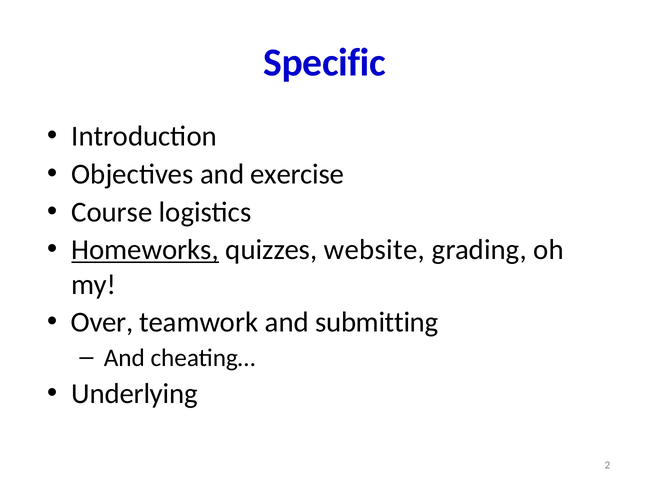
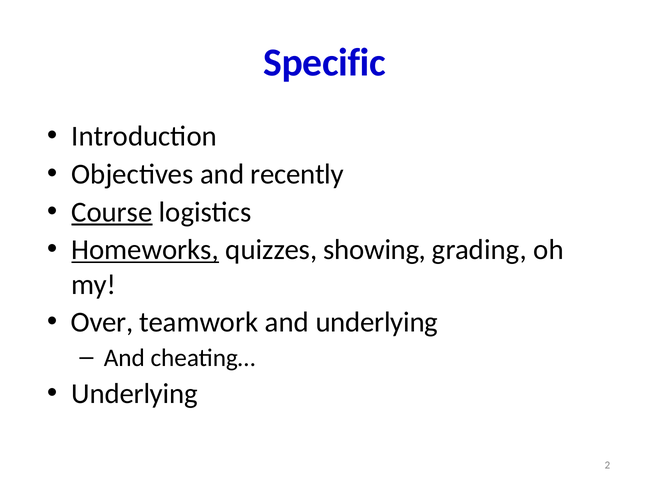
exercise: exercise -> recently
Course underline: none -> present
website: website -> showing
and submitting: submitting -> underlying
